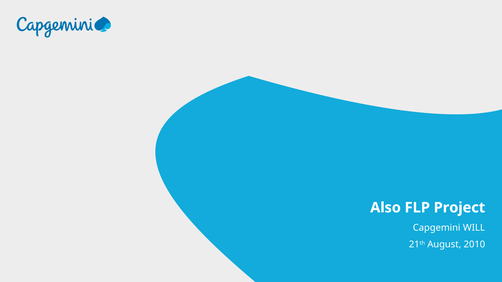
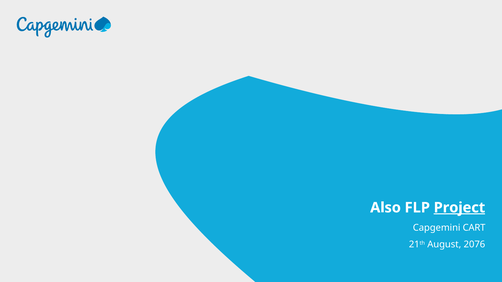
Project underline: none -> present
WILL: WILL -> CART
2010: 2010 -> 2076
